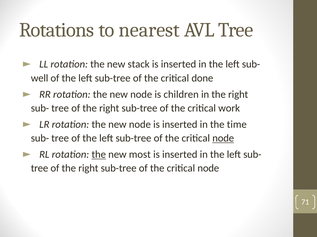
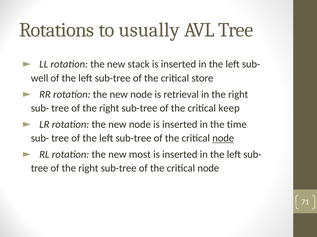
nearest: nearest -> usually
done: done -> store
children: children -> retrieval
work: work -> keep
the at (99, 155) underline: present -> none
